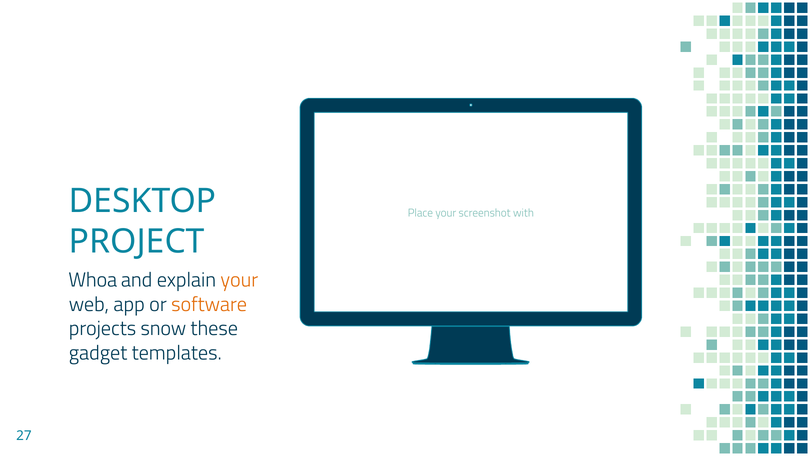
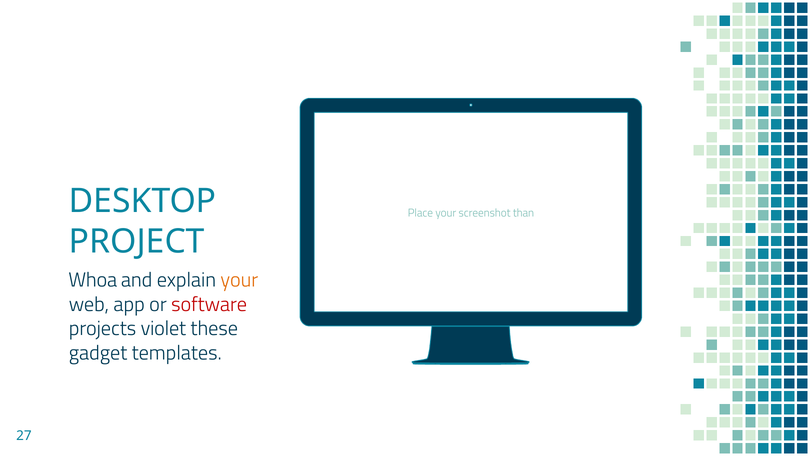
with: with -> than
software colour: orange -> red
snow: snow -> violet
